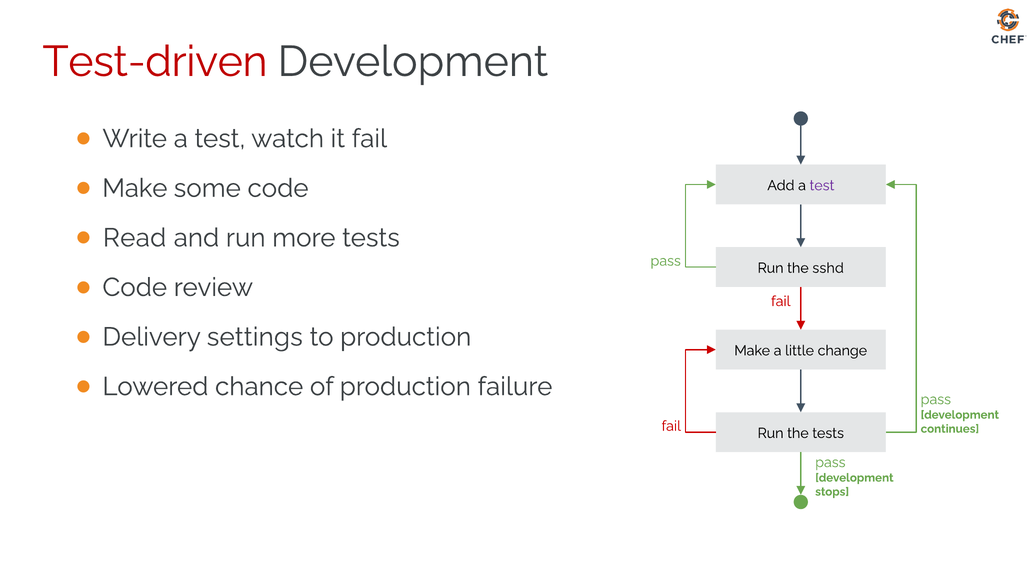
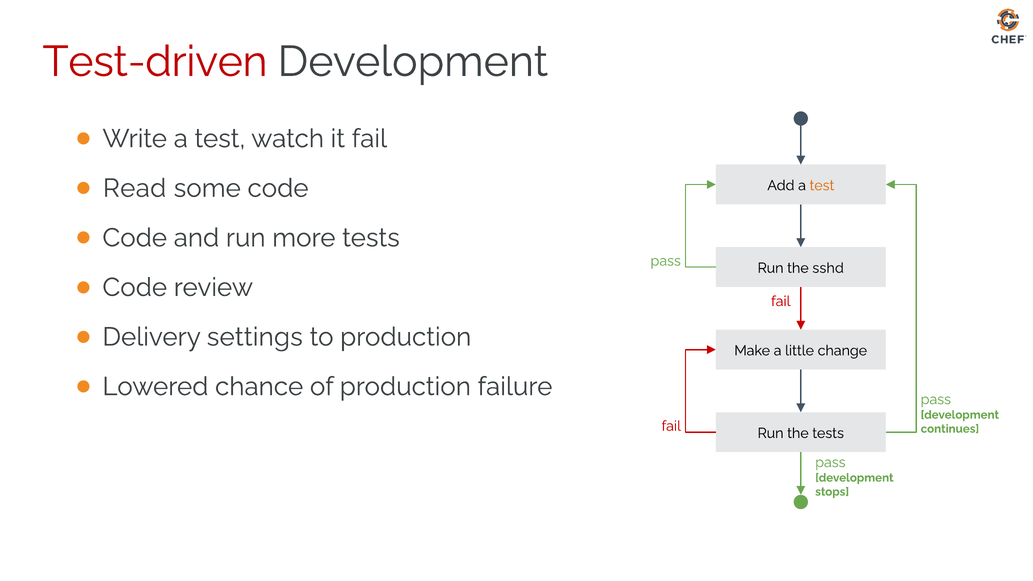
test at (822, 185) colour: purple -> orange
Make at (135, 188): Make -> Read
Read at (135, 238): Read -> Code
